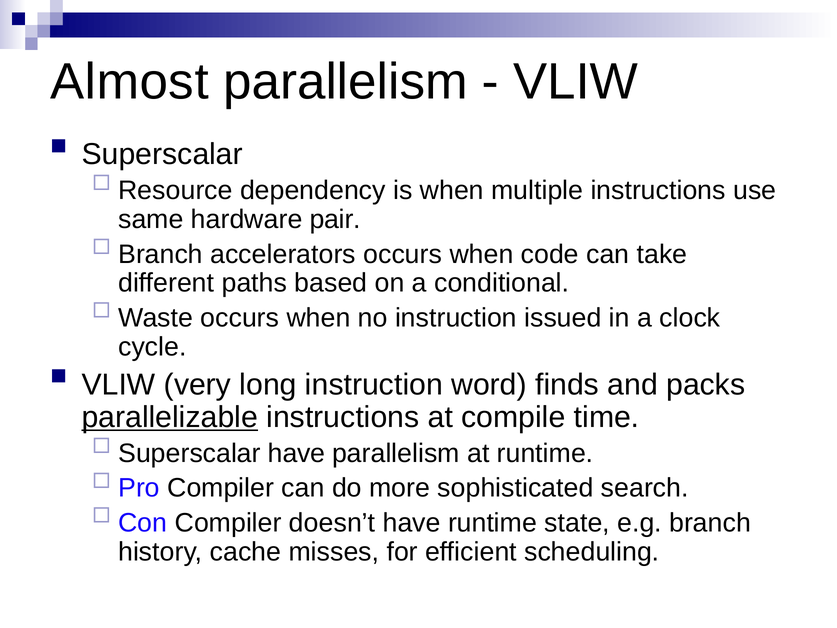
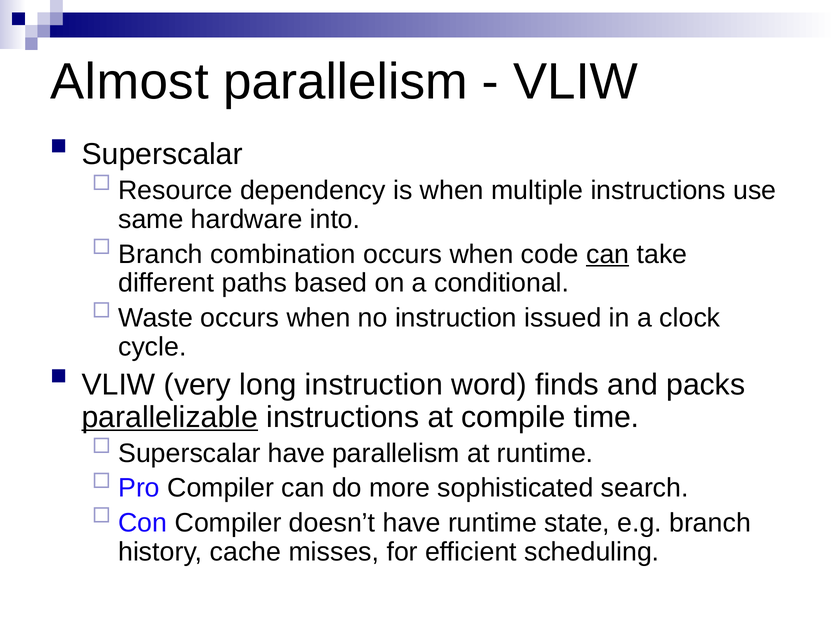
pair: pair -> into
accelerators: accelerators -> combination
can at (608, 254) underline: none -> present
